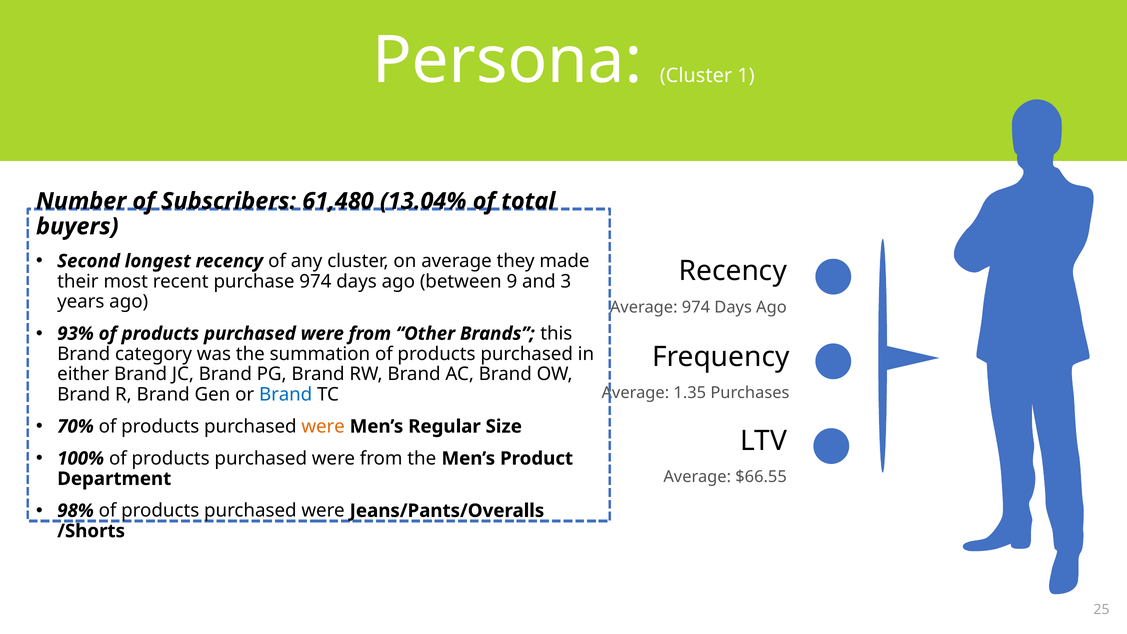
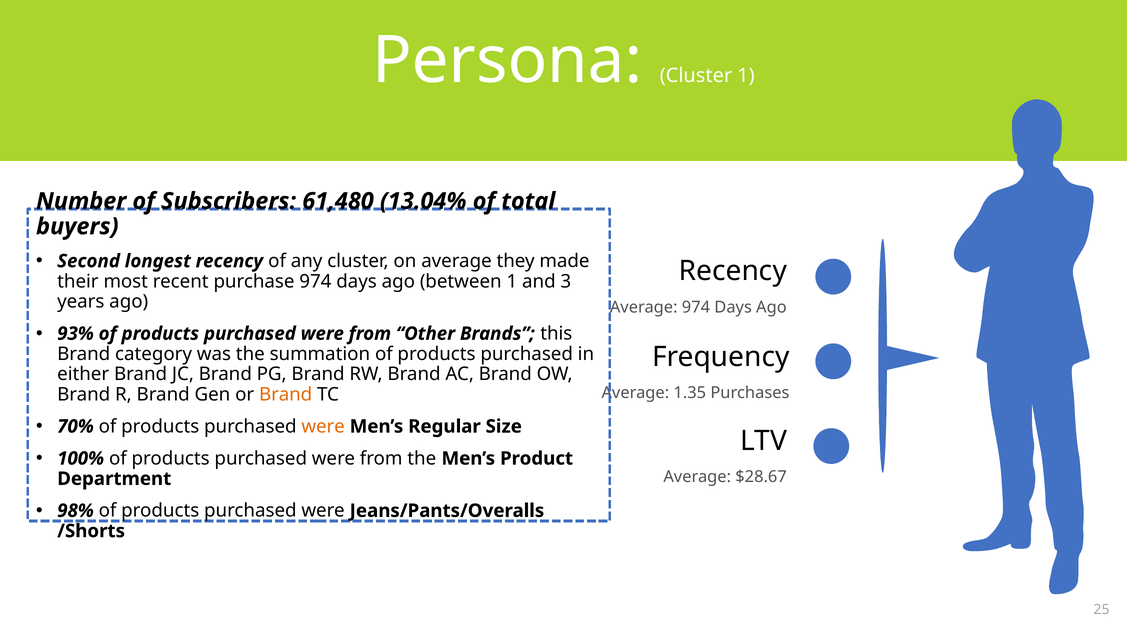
between 9: 9 -> 1
Brand at (286, 394) colour: blue -> orange
$66.55: $66.55 -> $28.67
